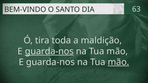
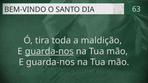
mão at (118, 62) underline: present -> none
